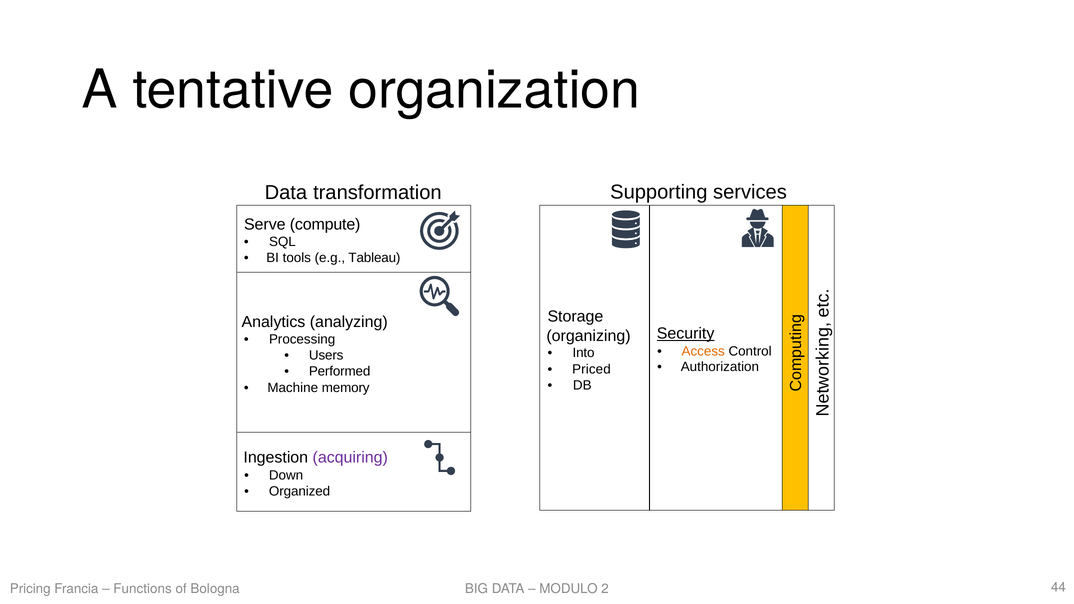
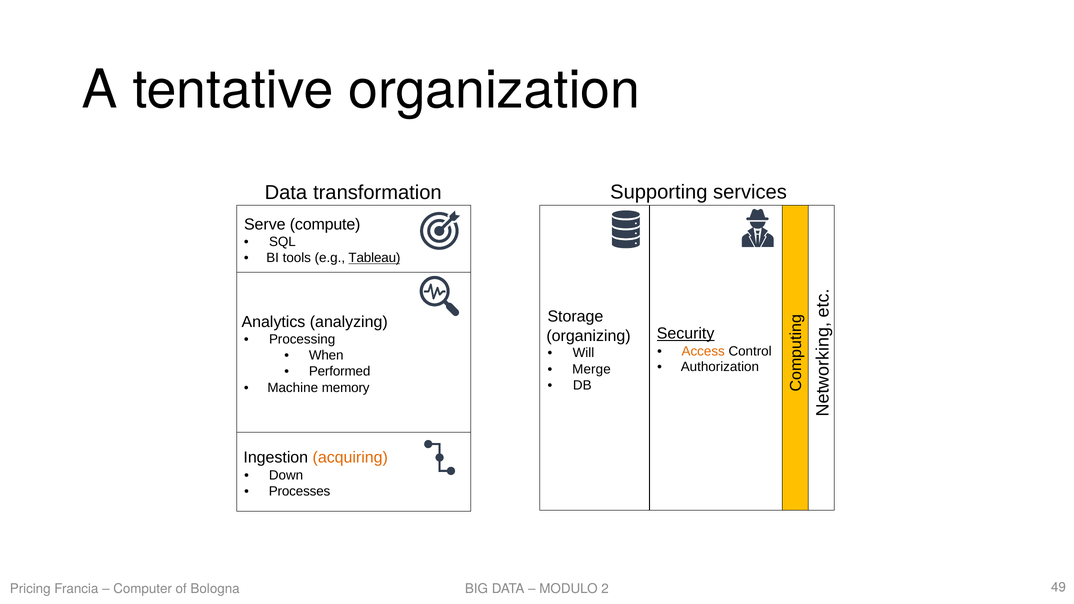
Tableau underline: none -> present
Into: Into -> Will
Users: Users -> When
Priced: Priced -> Merge
acquiring colour: purple -> orange
Organized: Organized -> Processes
Functions: Functions -> Computer
44: 44 -> 49
